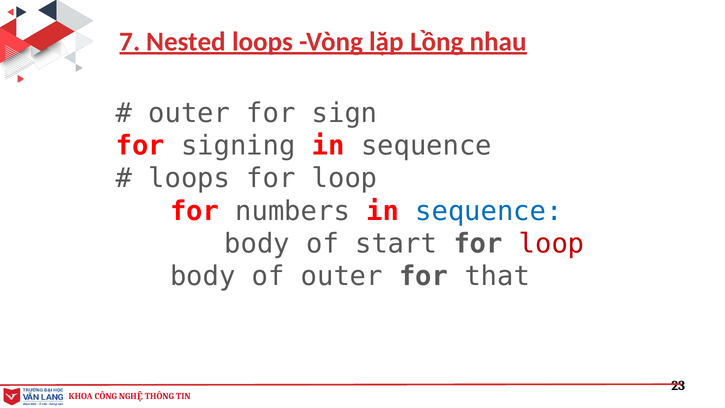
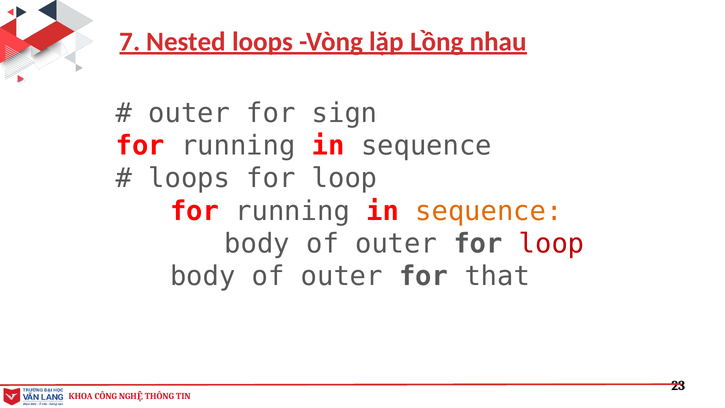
signing at (238, 146): signing -> running
numbers at (293, 211): numbers -> running
sequence at (489, 211) colour: blue -> orange
start at (396, 244): start -> outer
